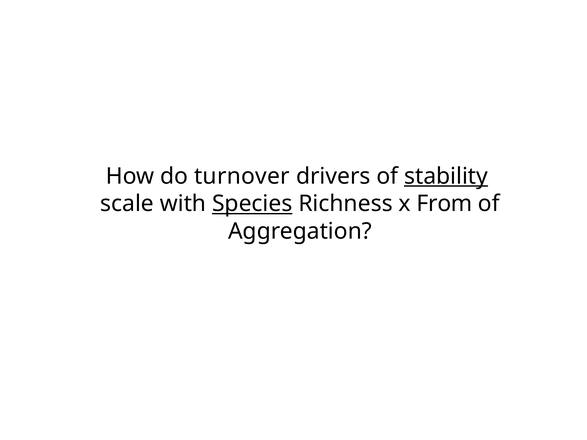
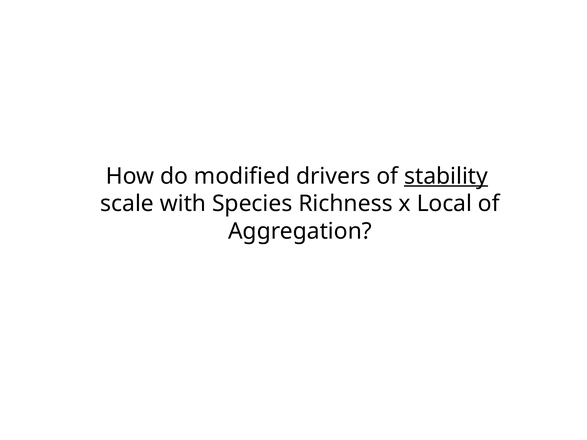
turnover: turnover -> modified
Species underline: present -> none
From: From -> Local
